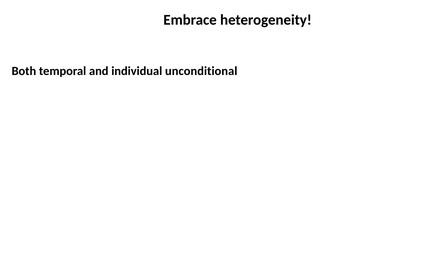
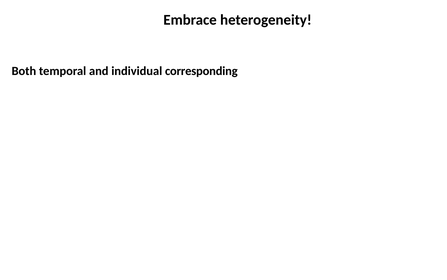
unconditional: unconditional -> corresponding
